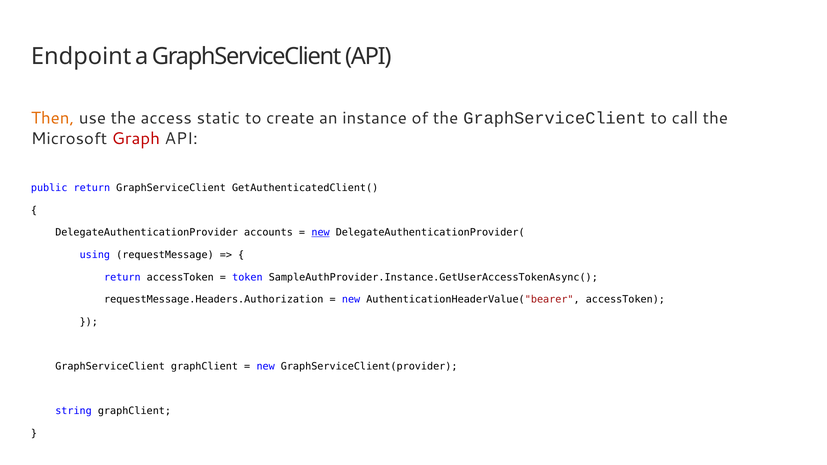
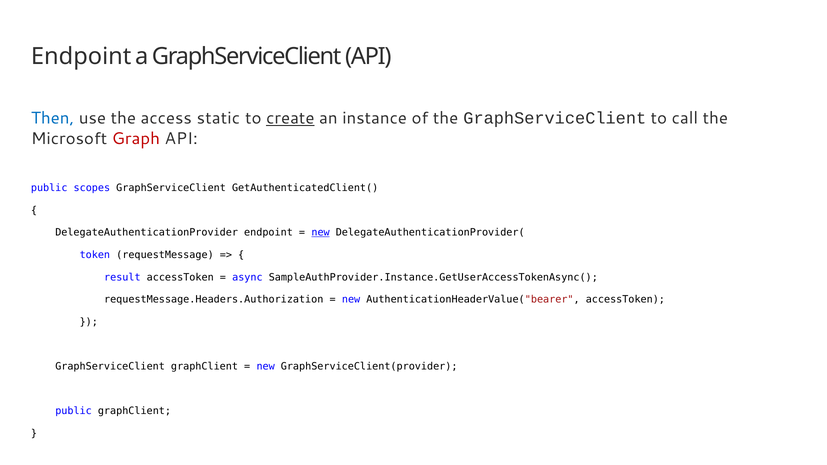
Then colour: orange -> blue
create underline: none -> present
public return: return -> scopes
DelegateAuthenticationProvider accounts: accounts -> endpoint
using: using -> token
return at (122, 277): return -> result
token: token -> async
string at (74, 411): string -> public
